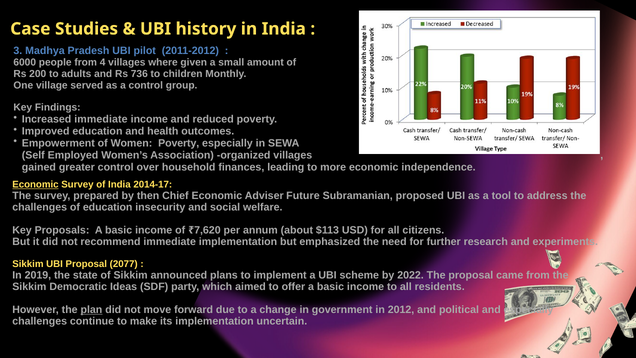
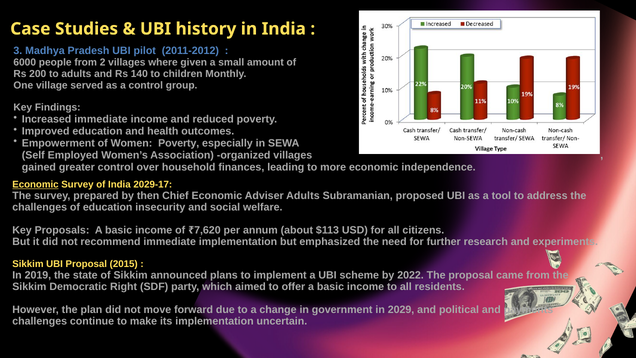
4: 4 -> 2
736: 736 -> 140
2014-17: 2014-17 -> 2029-17
Adviser Future: Future -> Adults
2077: 2077 -> 2015
Ideas: Ideas -> Right
plan underline: present -> none
2012: 2012 -> 2029
and especially: especially -> payments
